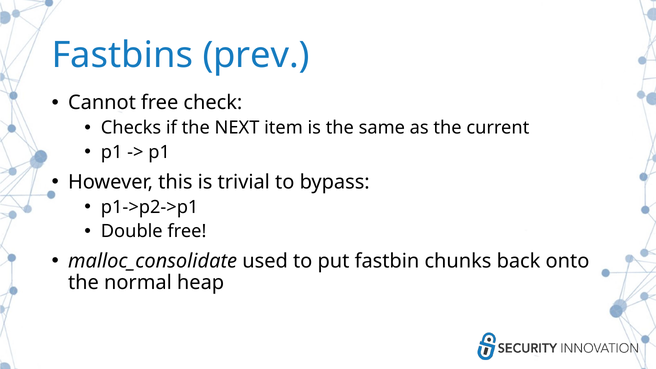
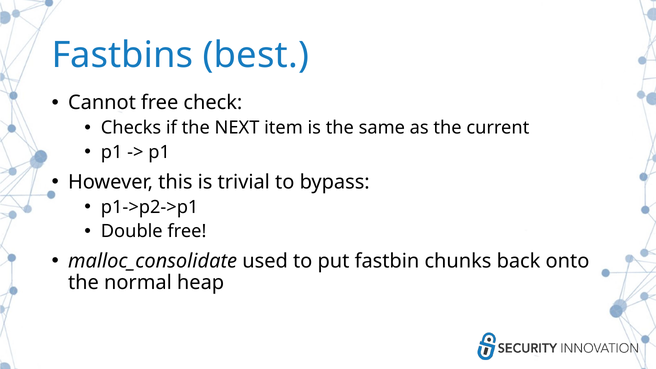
prev: prev -> best
